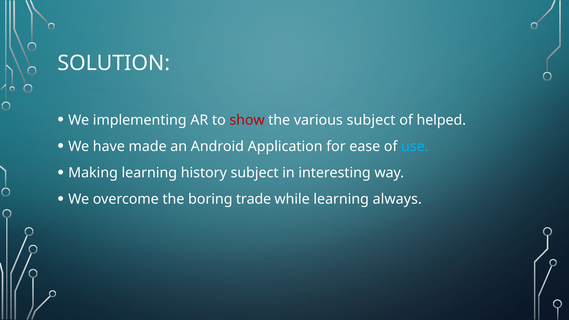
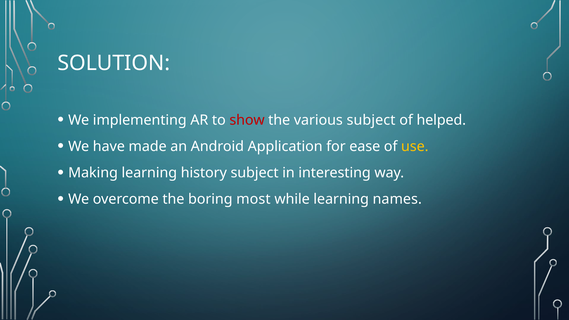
use colour: light blue -> yellow
trade: trade -> most
always: always -> names
